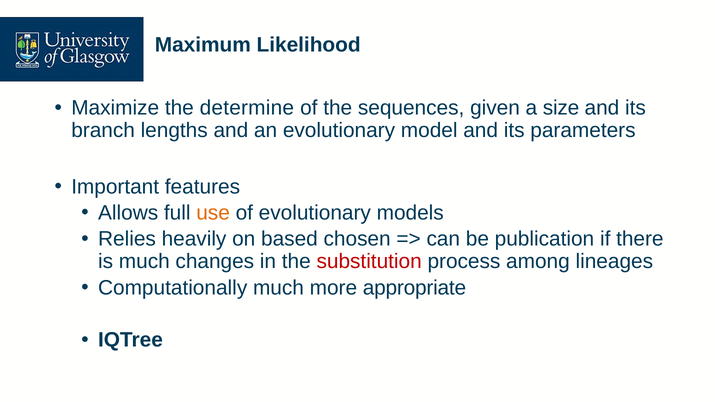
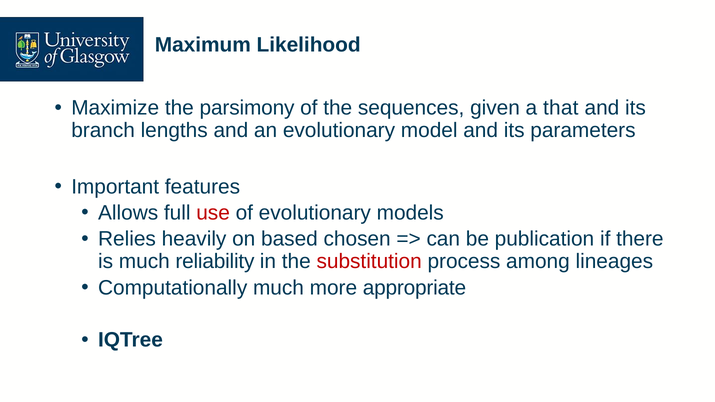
determine: determine -> parsimony
size: size -> that
use colour: orange -> red
changes: changes -> reliability
